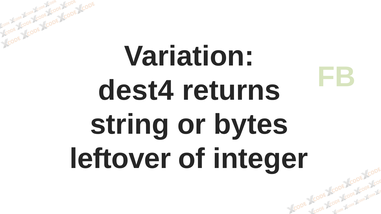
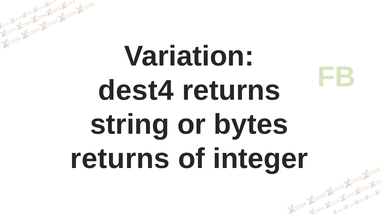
leftover at (120, 159): leftover -> returns
